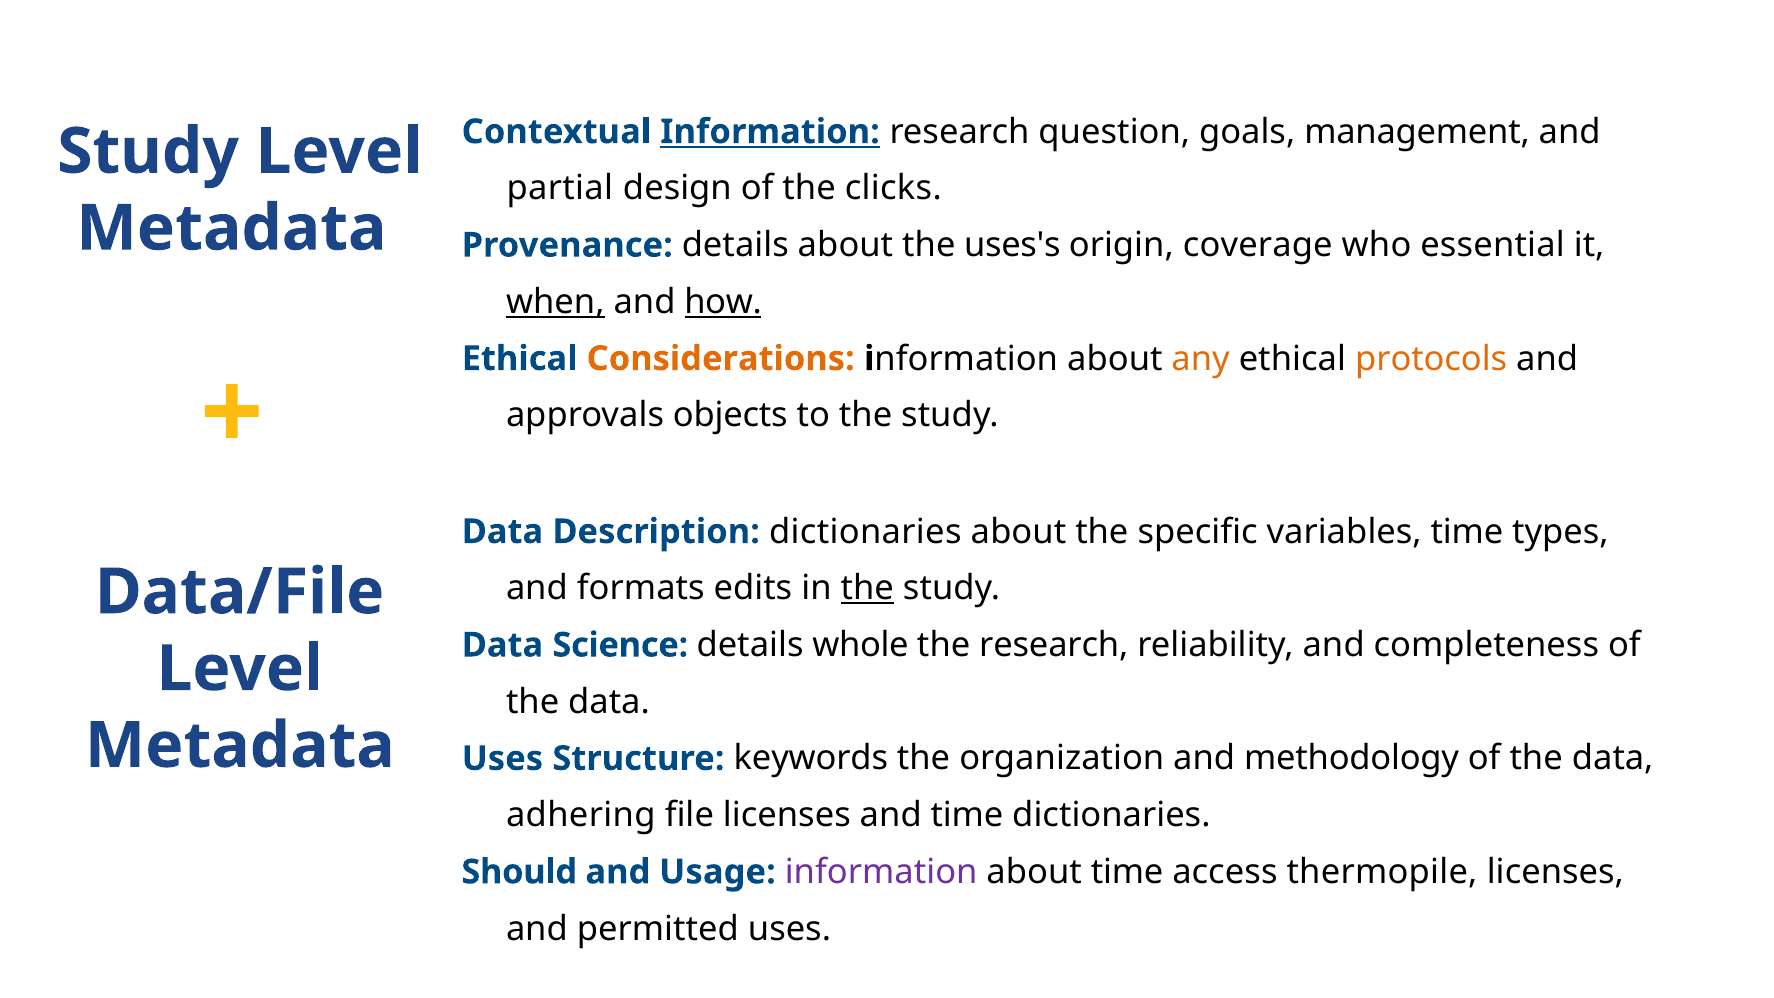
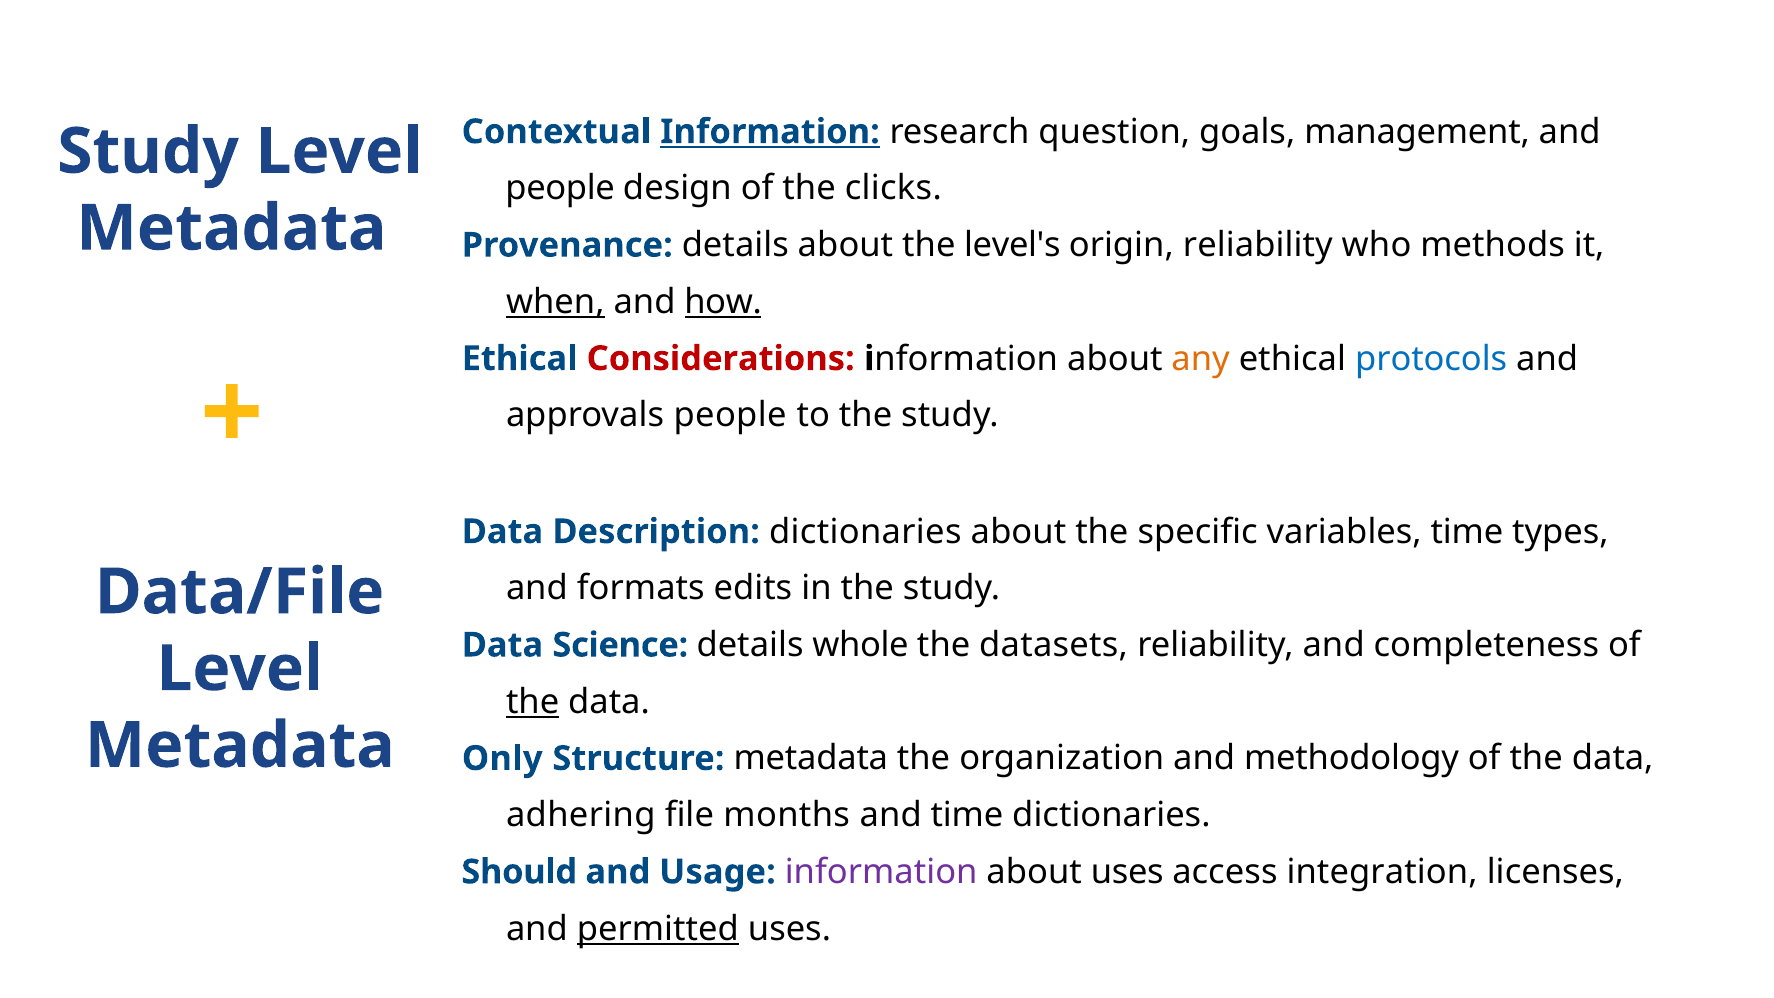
partial at (560, 189): partial -> people
uses's: uses's -> level's
origin coverage: coverage -> reliability
essential: essential -> methods
Considerations colour: orange -> red
protocols colour: orange -> blue
approvals objects: objects -> people
the at (867, 588) underline: present -> none
the research: research -> datasets
the at (533, 702) underline: none -> present
Uses at (502, 758): Uses -> Only
Structure keywords: keywords -> metadata
file licenses: licenses -> months
about time: time -> uses
thermopile: thermopile -> integration
permitted underline: none -> present
